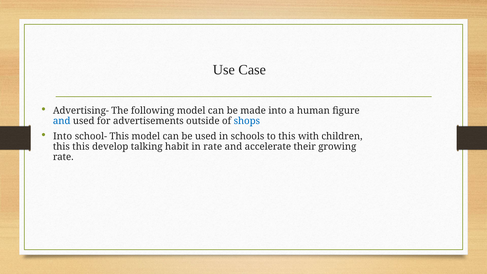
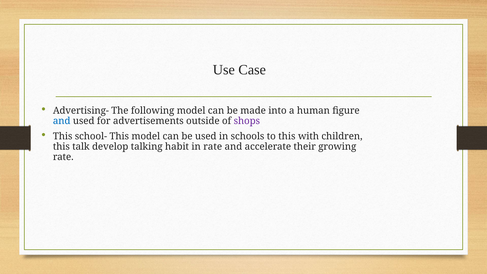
shops colour: blue -> purple
Into at (63, 136): Into -> This
this this: this -> talk
